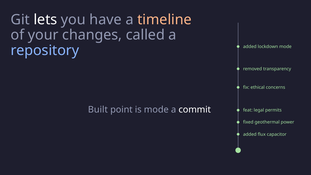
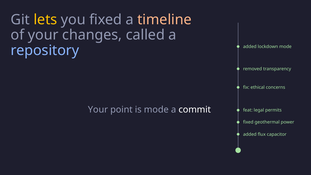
lets colour: white -> yellow
you have: have -> fixed
Built at (98, 110): Built -> Your
